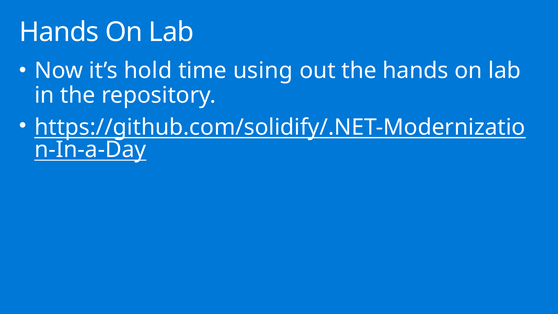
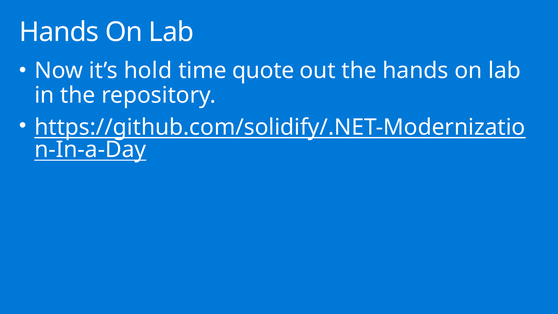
using: using -> quote
